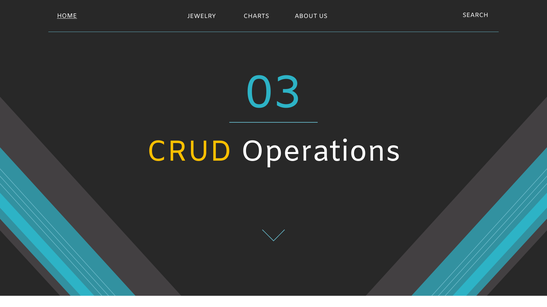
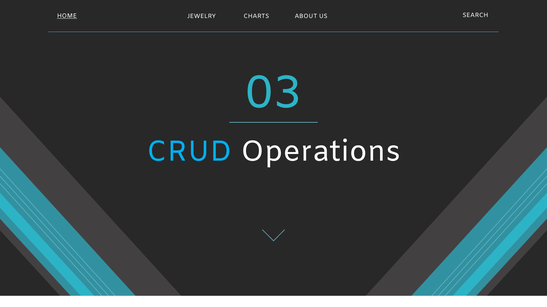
CRUD colour: yellow -> light blue
